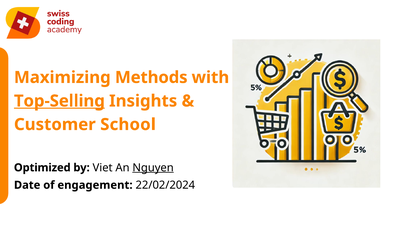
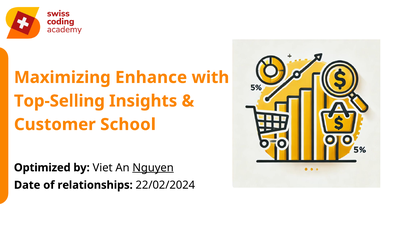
Methods: Methods -> Enhance
Top-Selling underline: present -> none
engagement: engagement -> relationships
